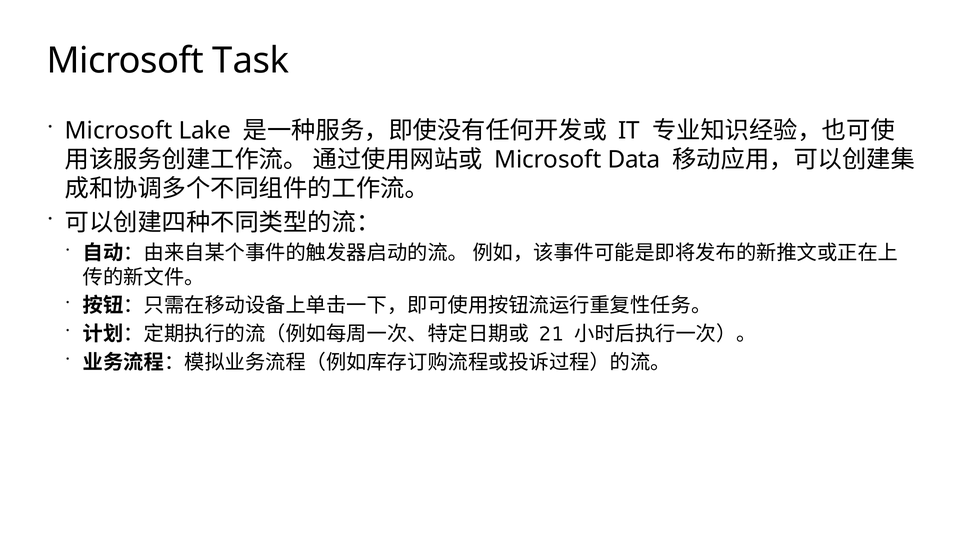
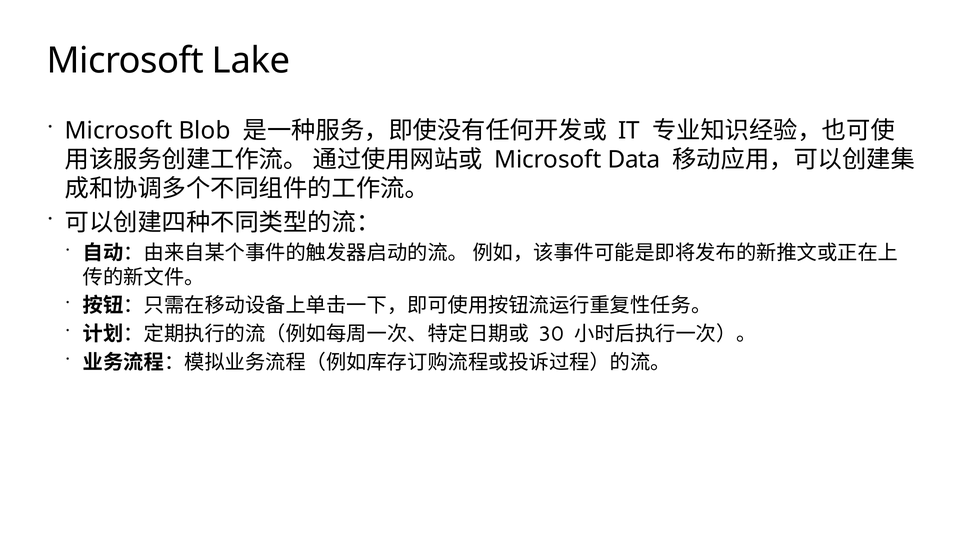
Task: Task -> Lake
Lake: Lake -> Blob
21: 21 -> 30
